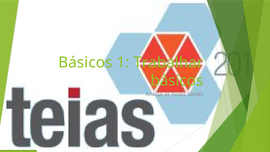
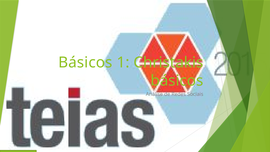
Trabalhar: Trabalhar -> Christakis
